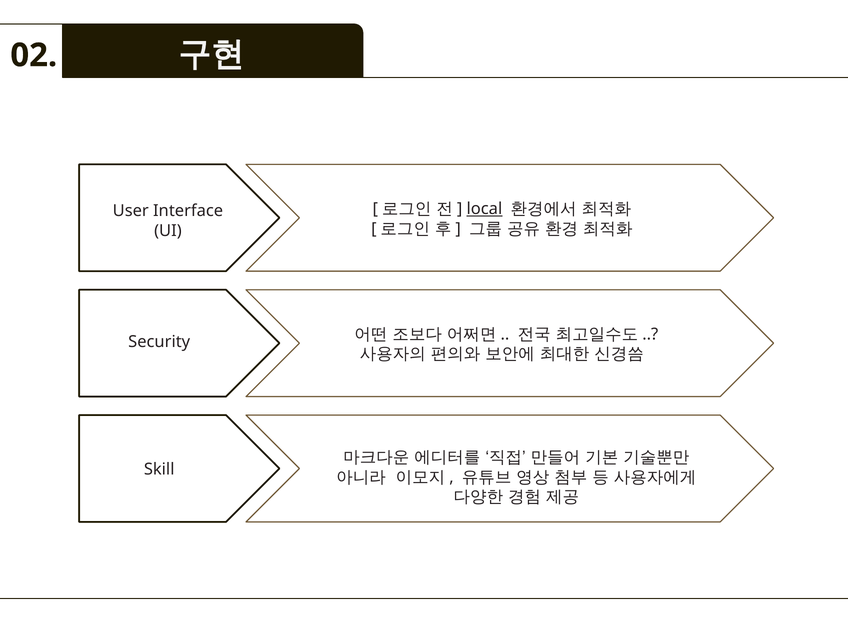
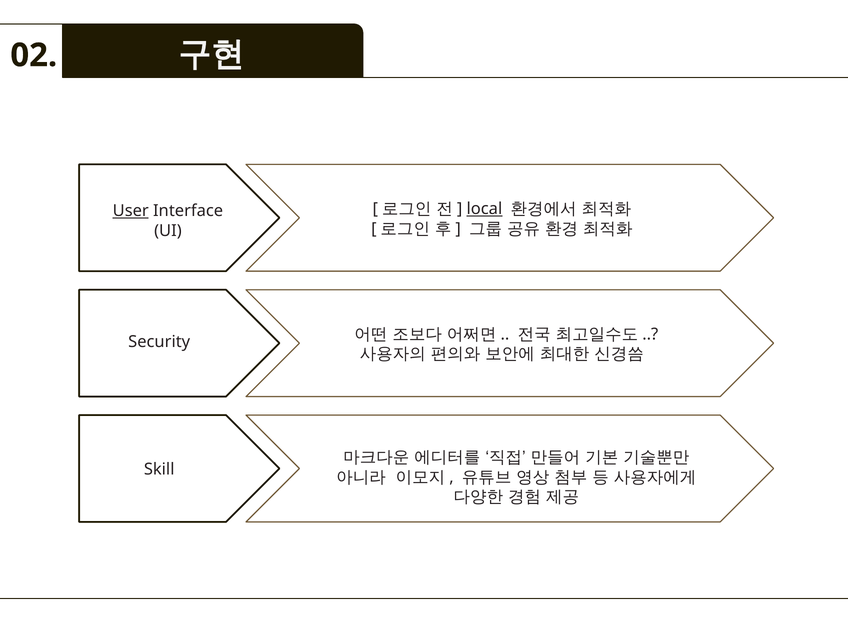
User underline: none -> present
